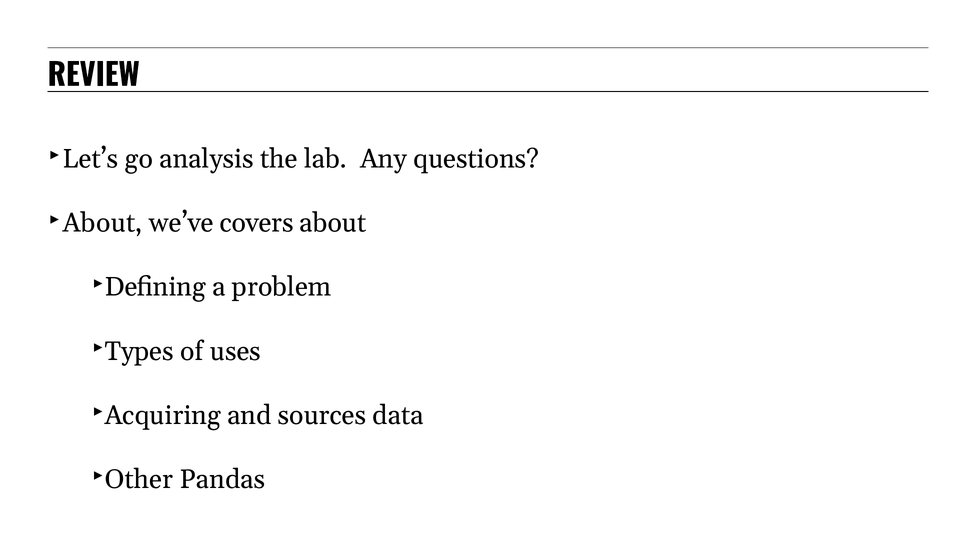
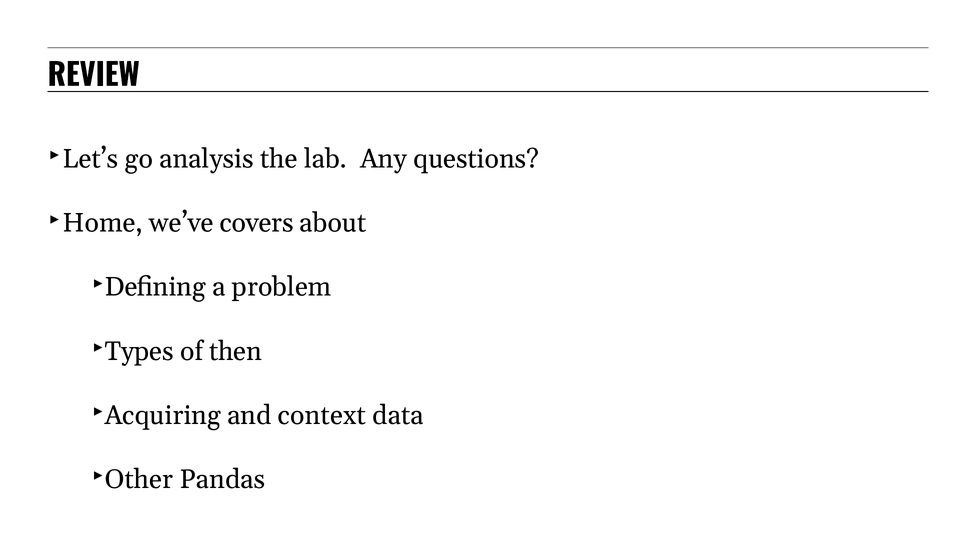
About at (103, 223): About -> Home
uses: uses -> then
sources: sources -> context
